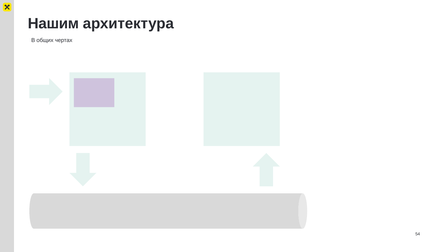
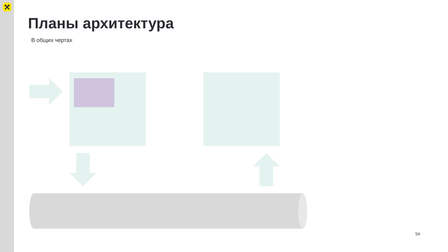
Нашим: Нашим -> Планы
